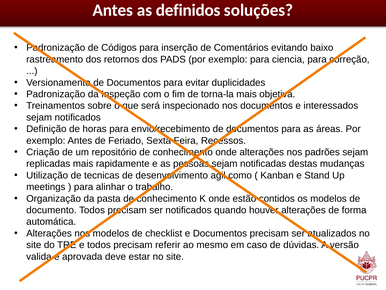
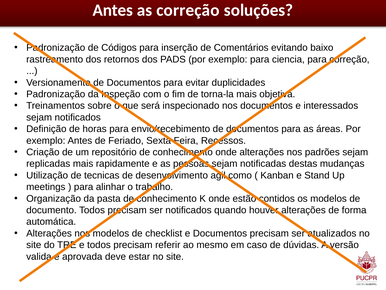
as definidos: definidos -> correção
